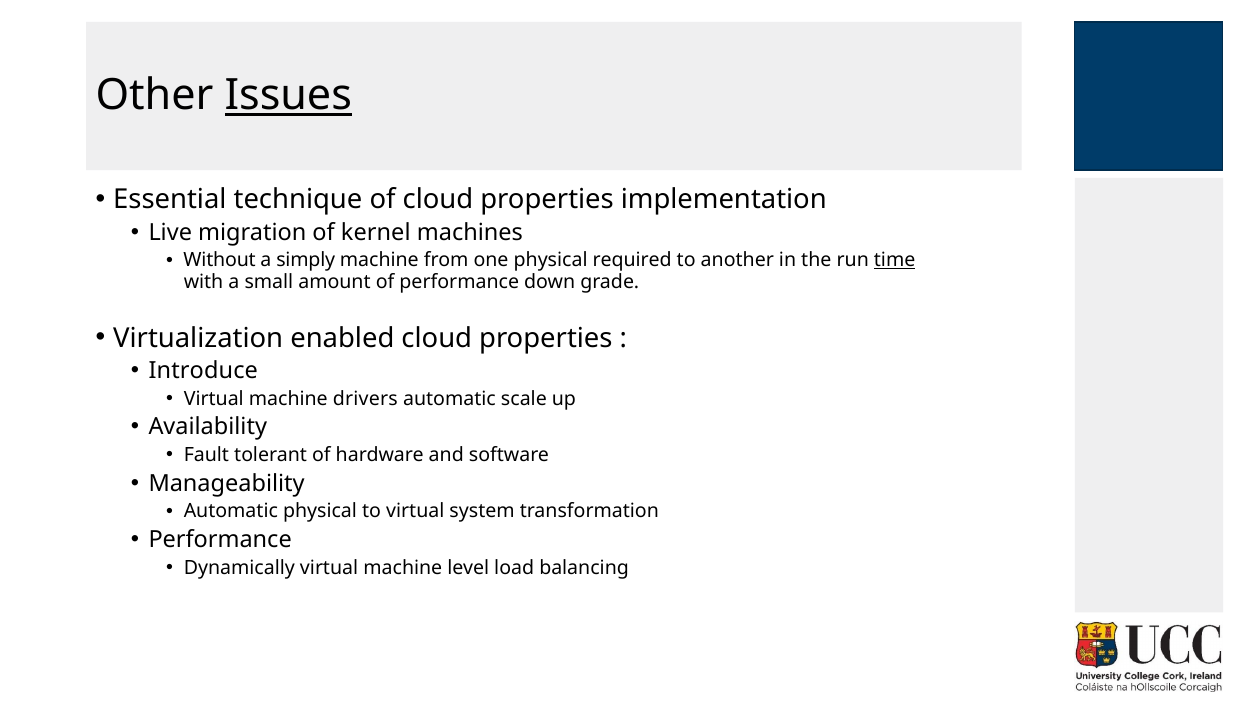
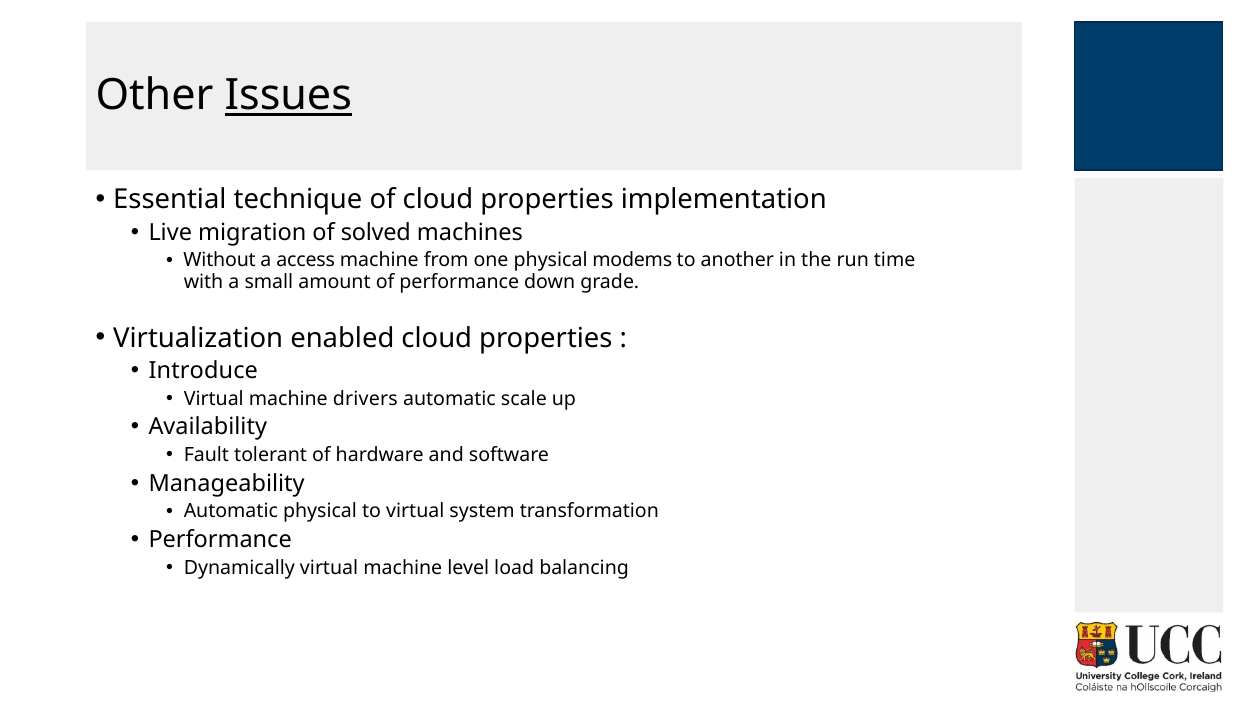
kernel: kernel -> solved
simply: simply -> access
required: required -> modems
time underline: present -> none
